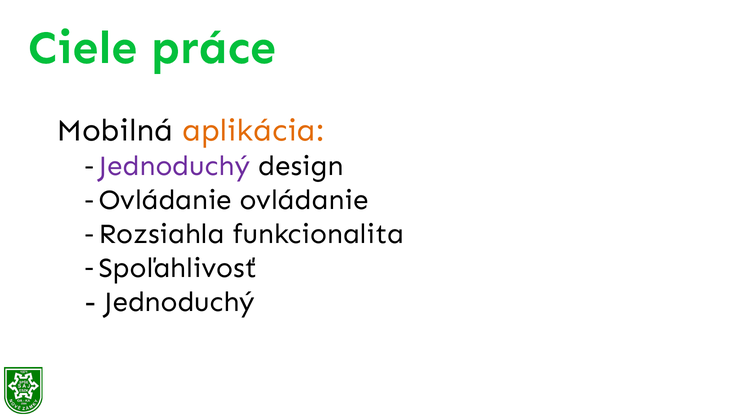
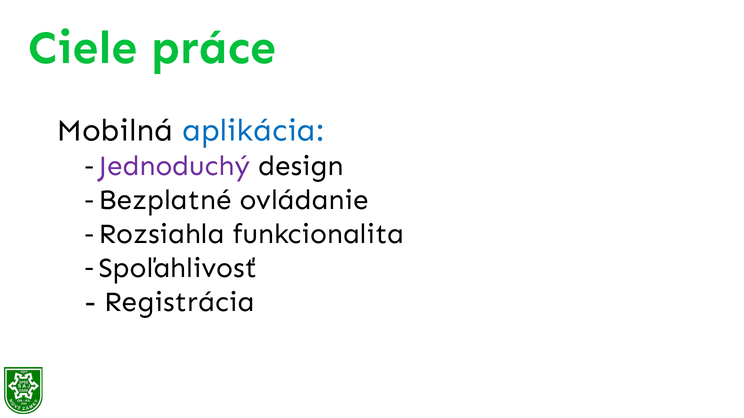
aplikácia colour: orange -> blue
Ovládanie at (165, 200): Ovládanie -> Bezplatné
Jednoduchý at (180, 302): Jednoduchý -> Registrácia
